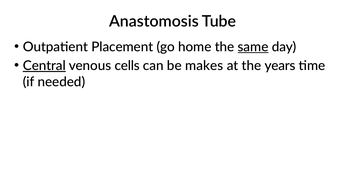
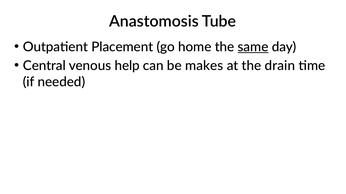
Central underline: present -> none
cells: cells -> help
years: years -> drain
